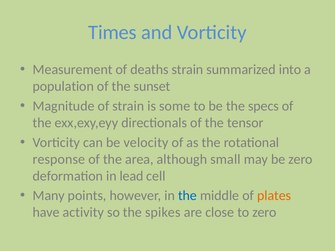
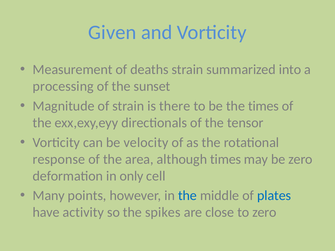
Times: Times -> Given
population: population -> processing
some: some -> there
the specs: specs -> times
although small: small -> times
lead: lead -> only
plates colour: orange -> blue
